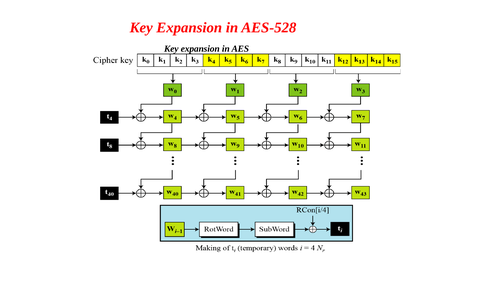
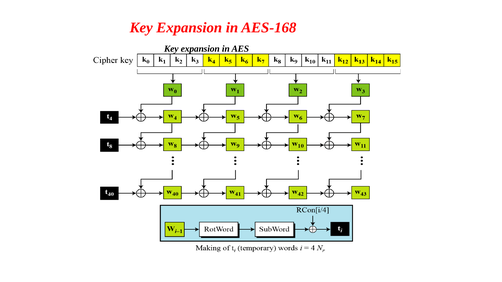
AES-528: AES-528 -> AES-168
